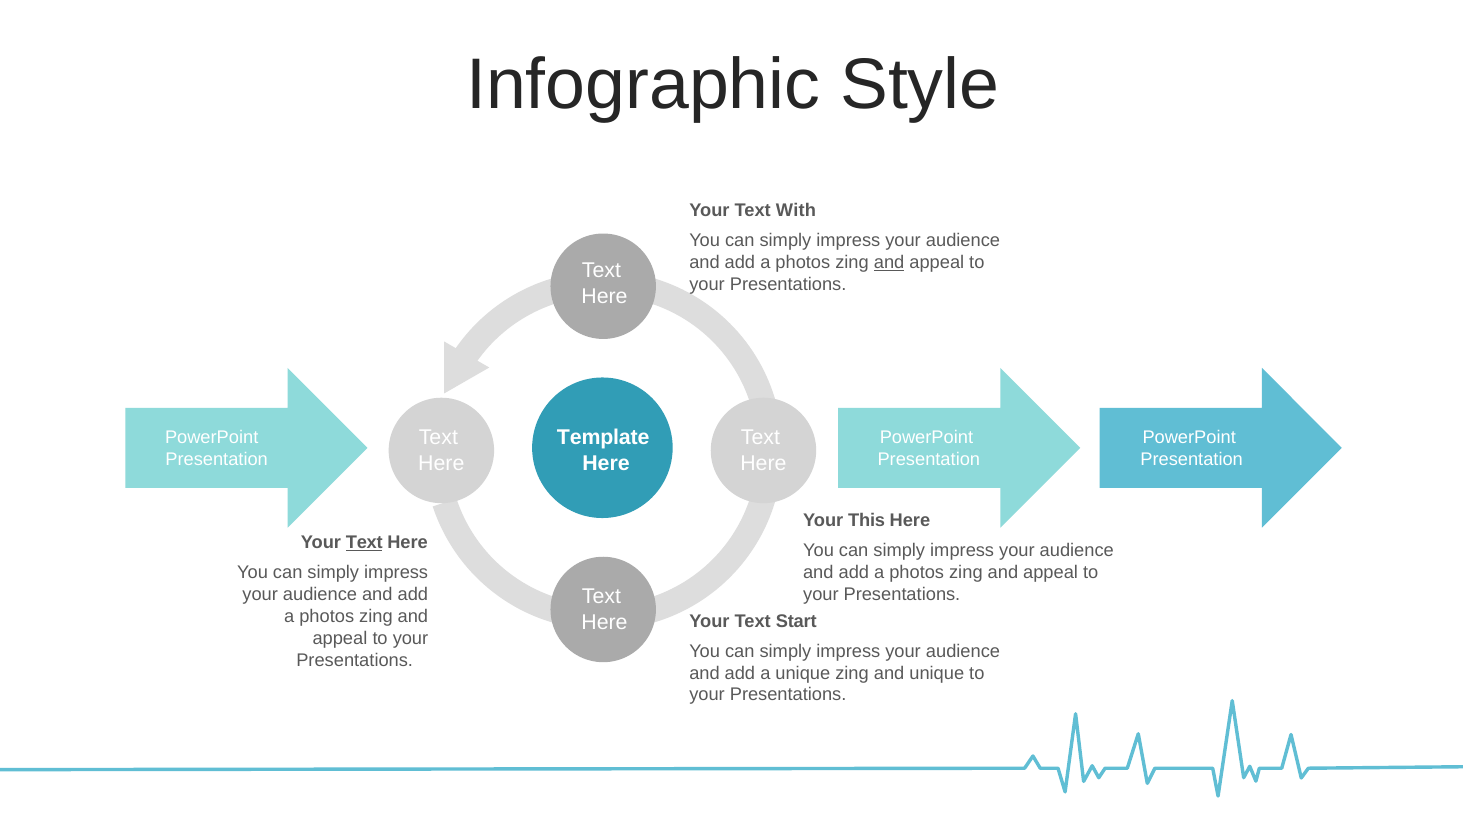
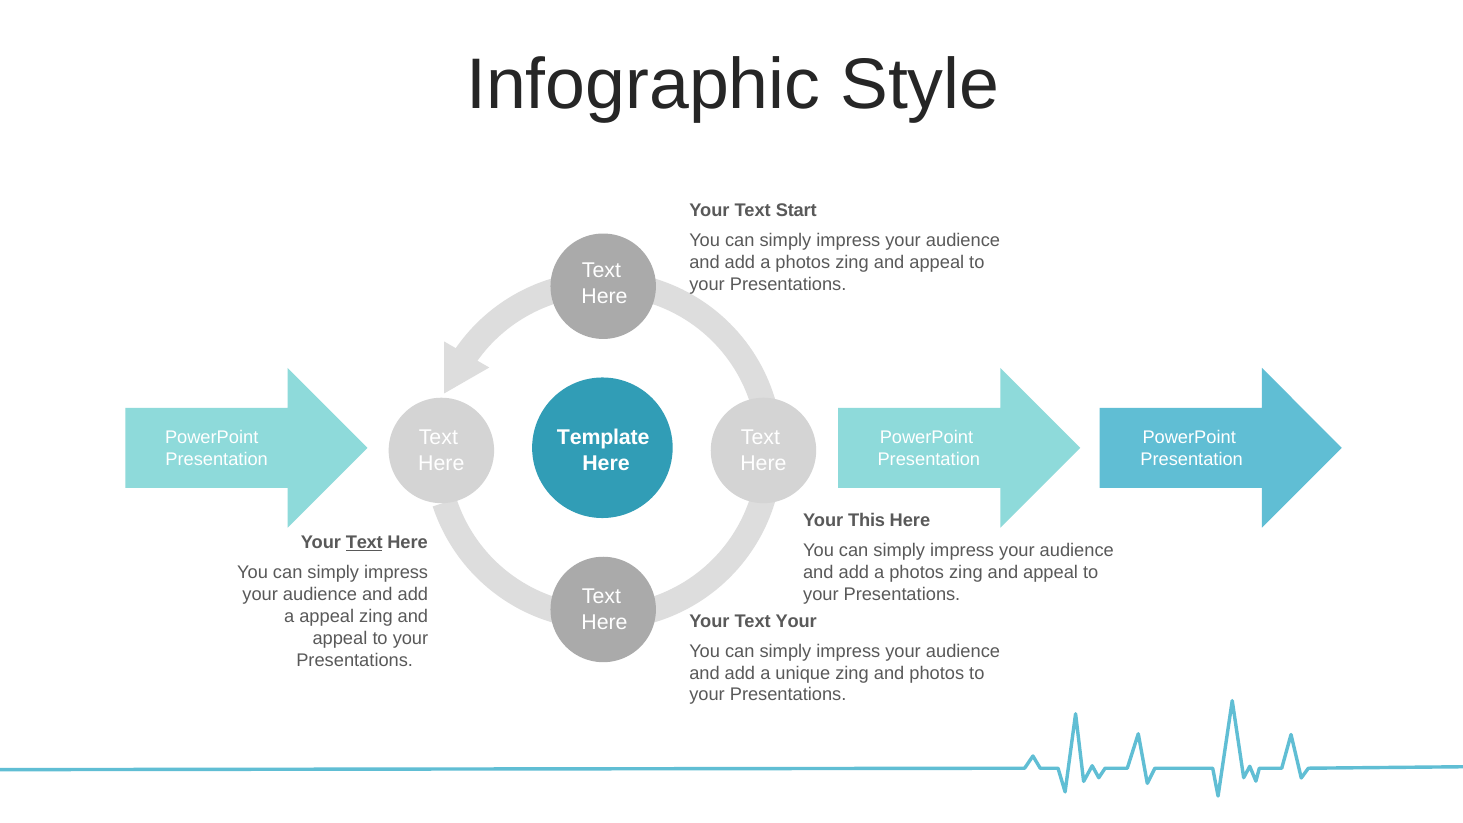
With: With -> Start
and at (889, 262) underline: present -> none
photos at (327, 616): photos -> appeal
Text Start: Start -> Your
and unique: unique -> photos
